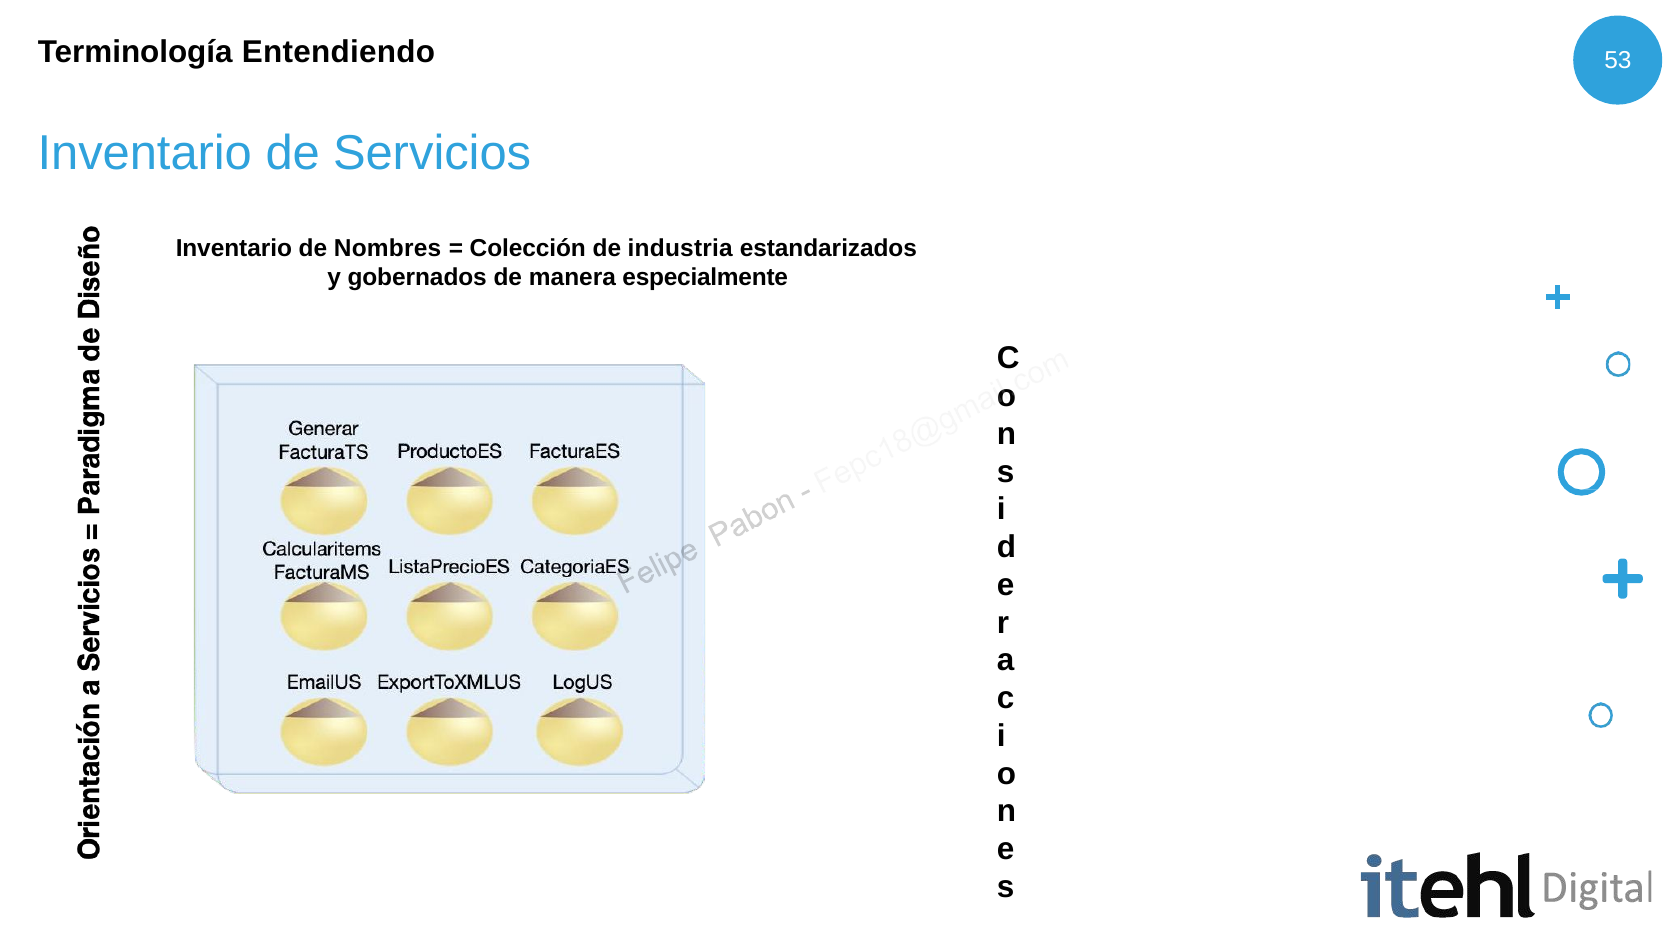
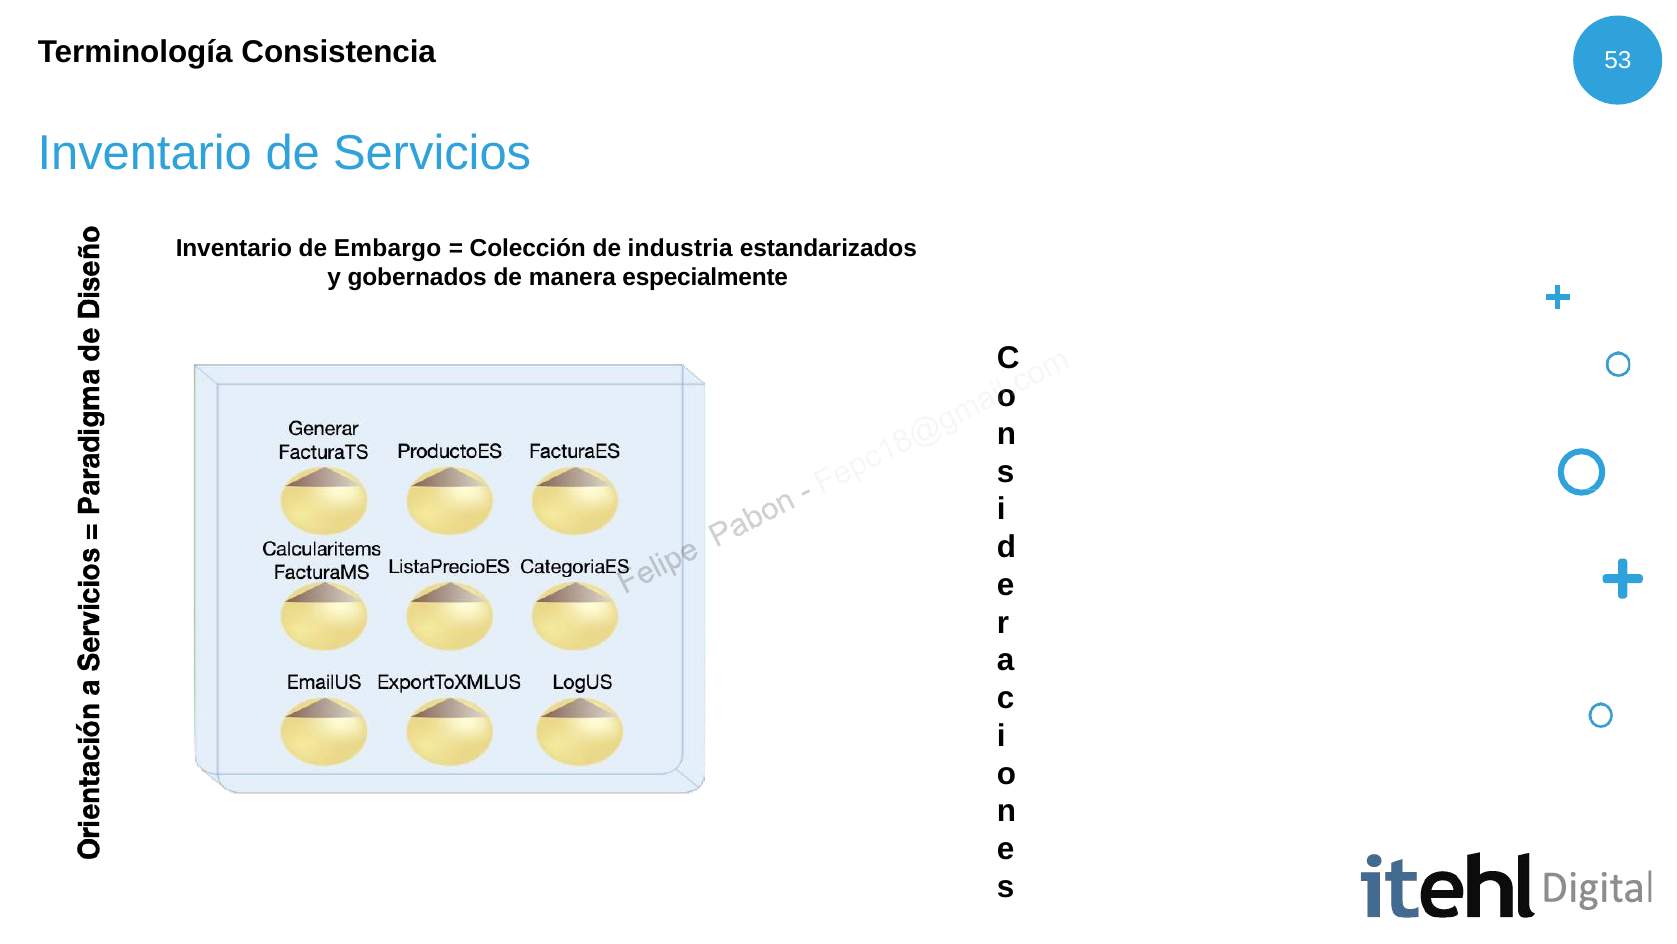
Entendiendo: Entendiendo -> Consistencia
Nombres: Nombres -> Embargo
